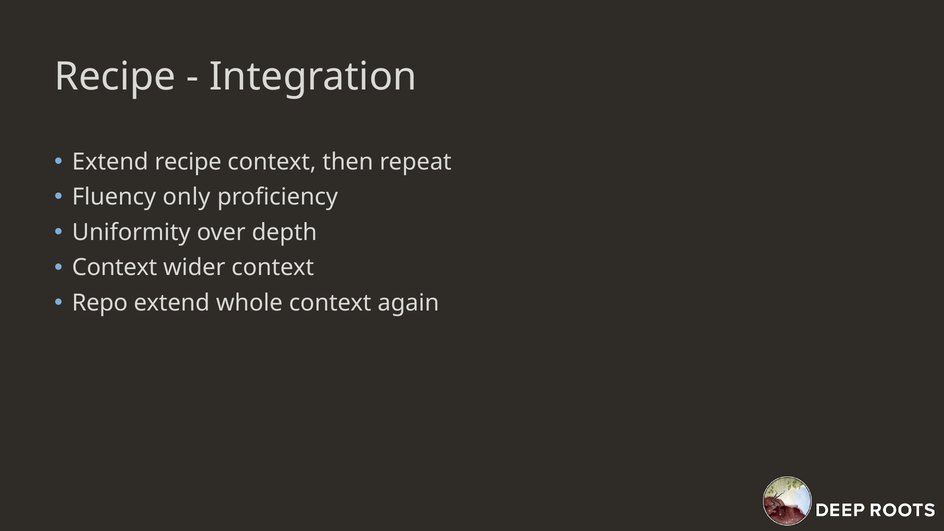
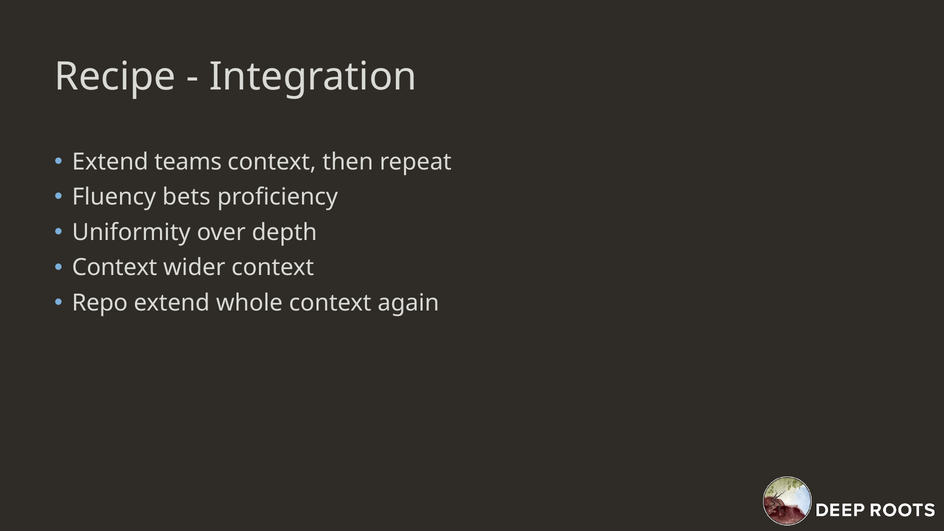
Extend recipe: recipe -> teams
only: only -> bets
